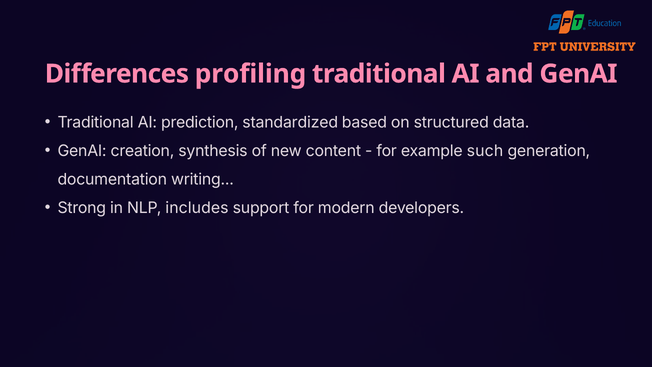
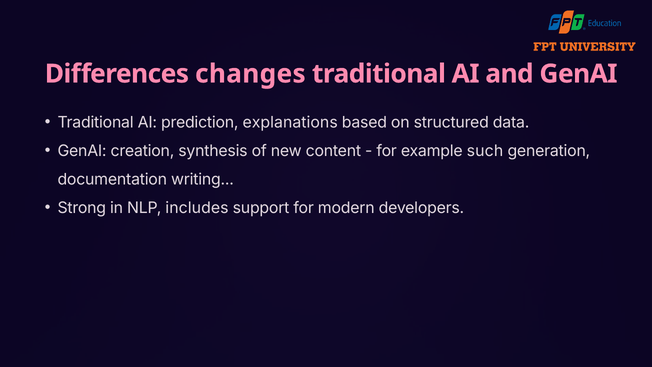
profiling: profiling -> changes
standardized: standardized -> explanations
